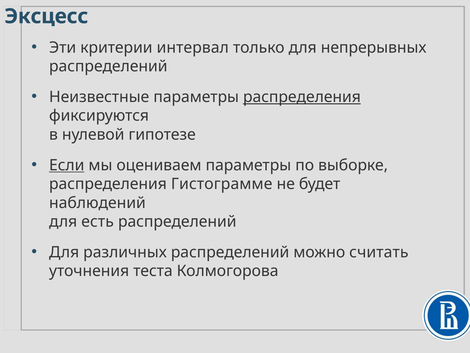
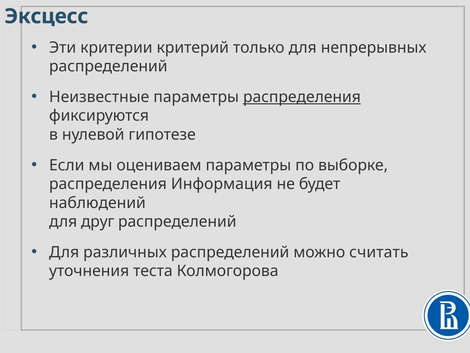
интервал: интервал -> критерий
Если underline: present -> none
Гистограмме: Гистограмме -> Информация
есть: есть -> друг
